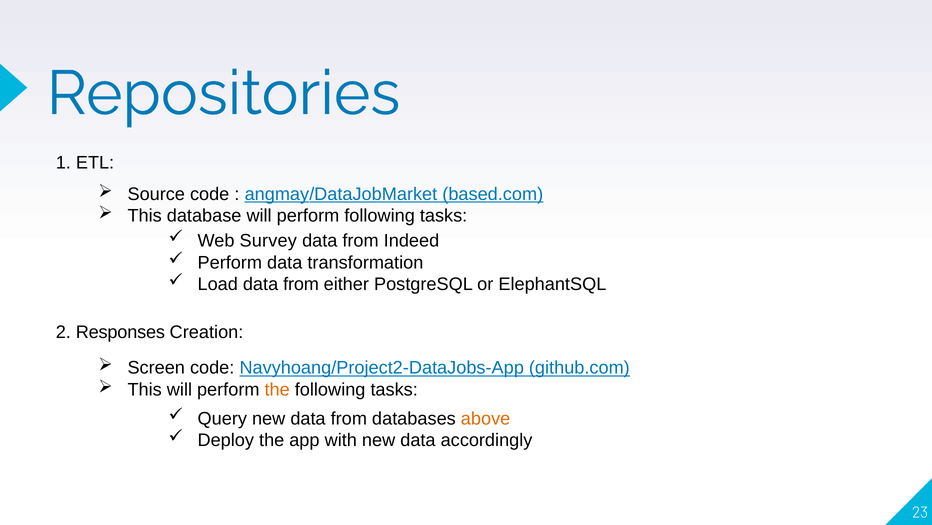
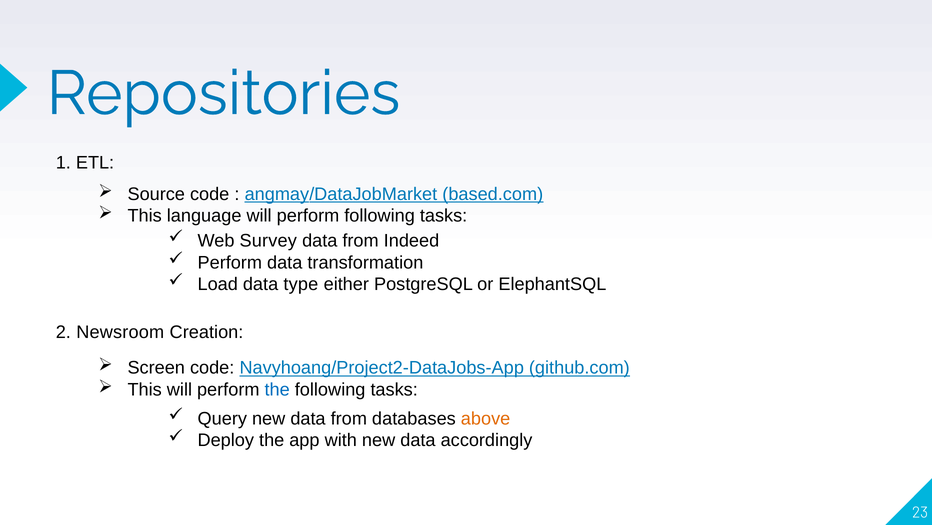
database: database -> language
Load data from: from -> type
Responses: Responses -> Newsroom
the at (277, 389) colour: orange -> blue
